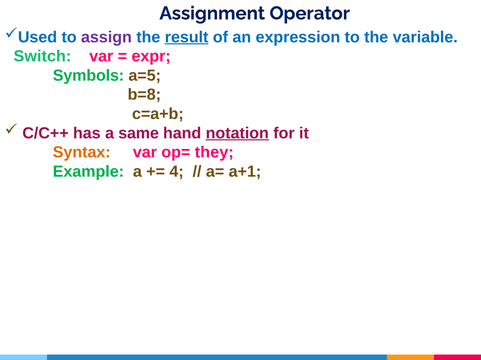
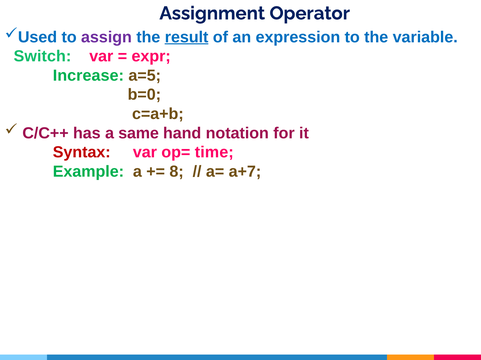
Symbols: Symbols -> Increase
b=8: b=8 -> b=0
notation underline: present -> none
Syntax colour: orange -> red
they: they -> time
4: 4 -> 8
a+1: a+1 -> a+7
